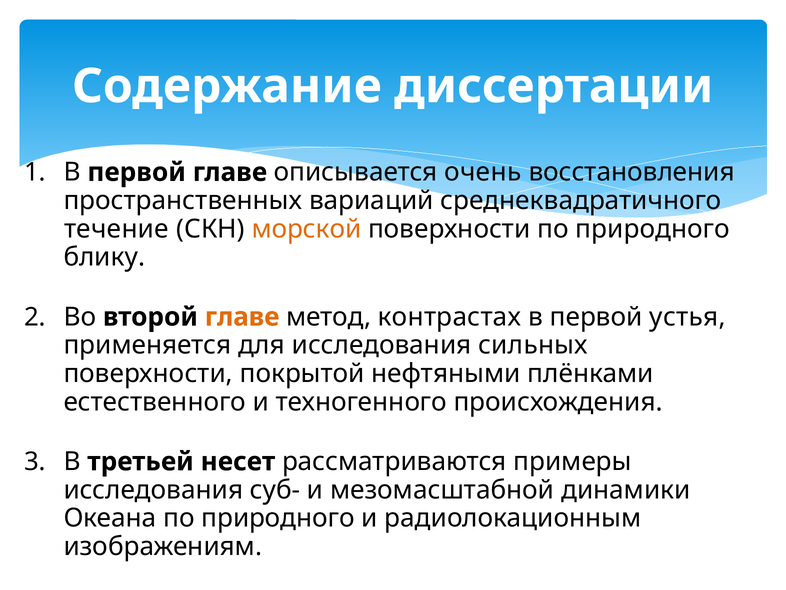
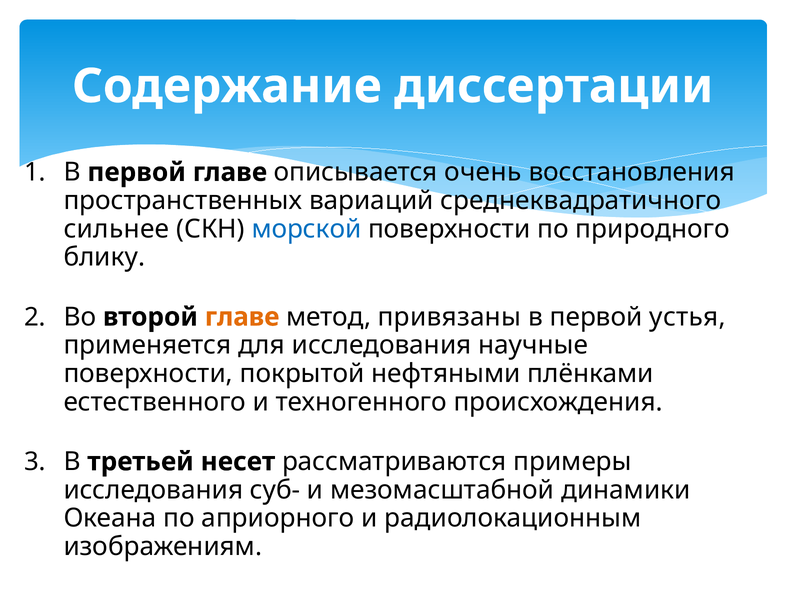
течение: течение -> сильнее
морской colour: orange -> blue
контрастах: контрастах -> привязаны
сильных: сильных -> научные
Океана по природного: природного -> априорного
